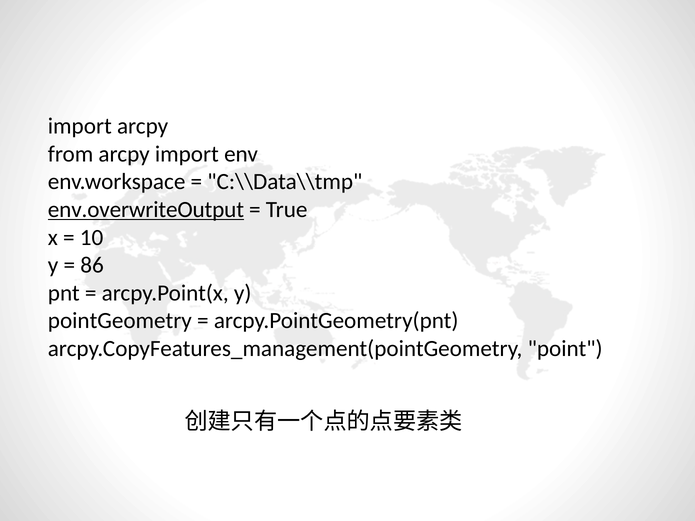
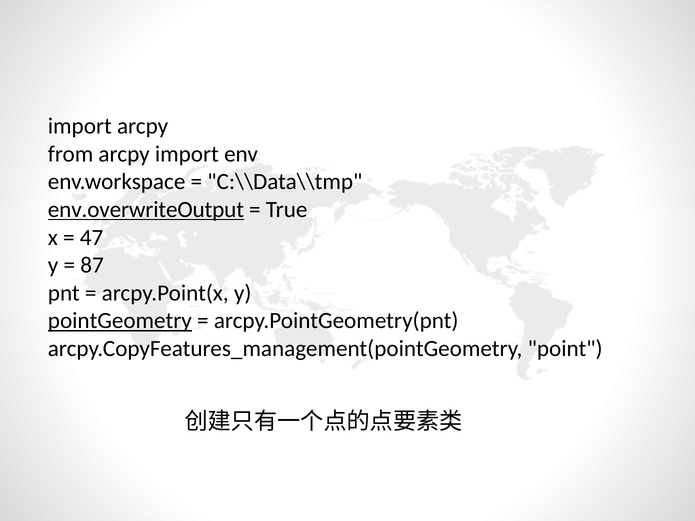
10: 10 -> 47
86: 86 -> 87
pointGeometry underline: none -> present
